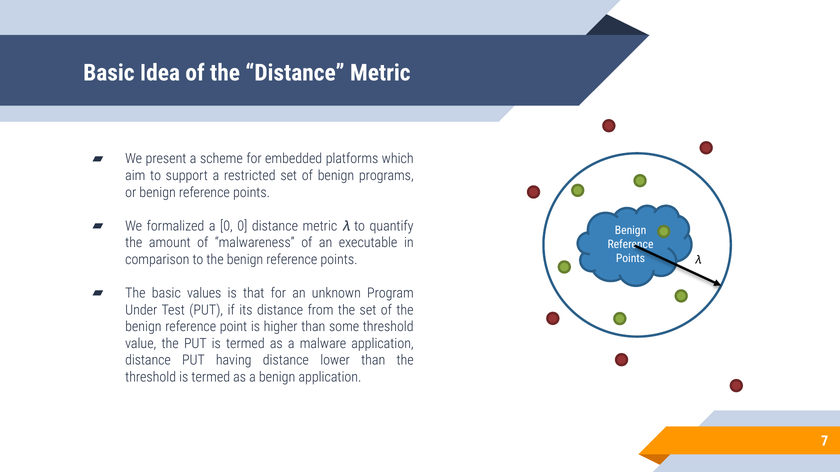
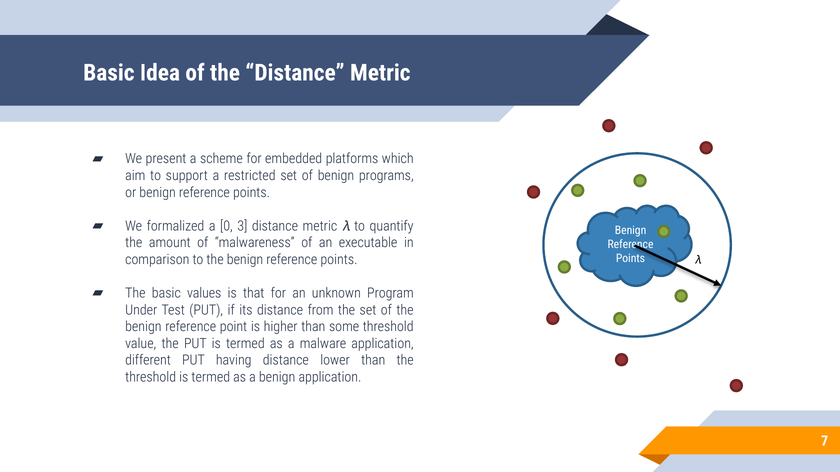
0 0: 0 -> 3
distance at (148, 361): distance -> different
